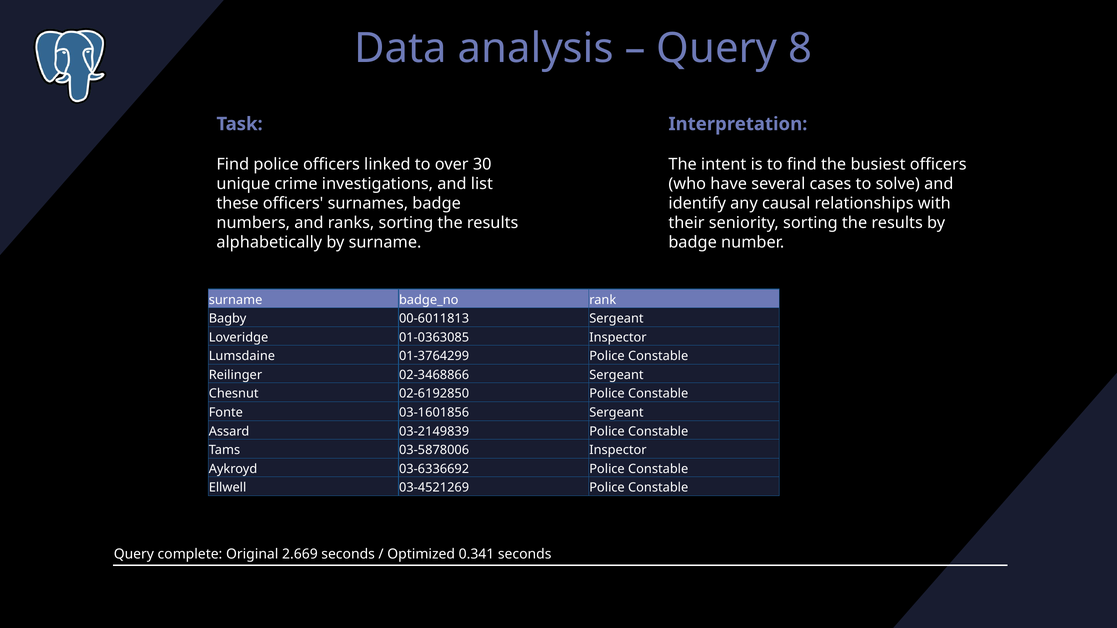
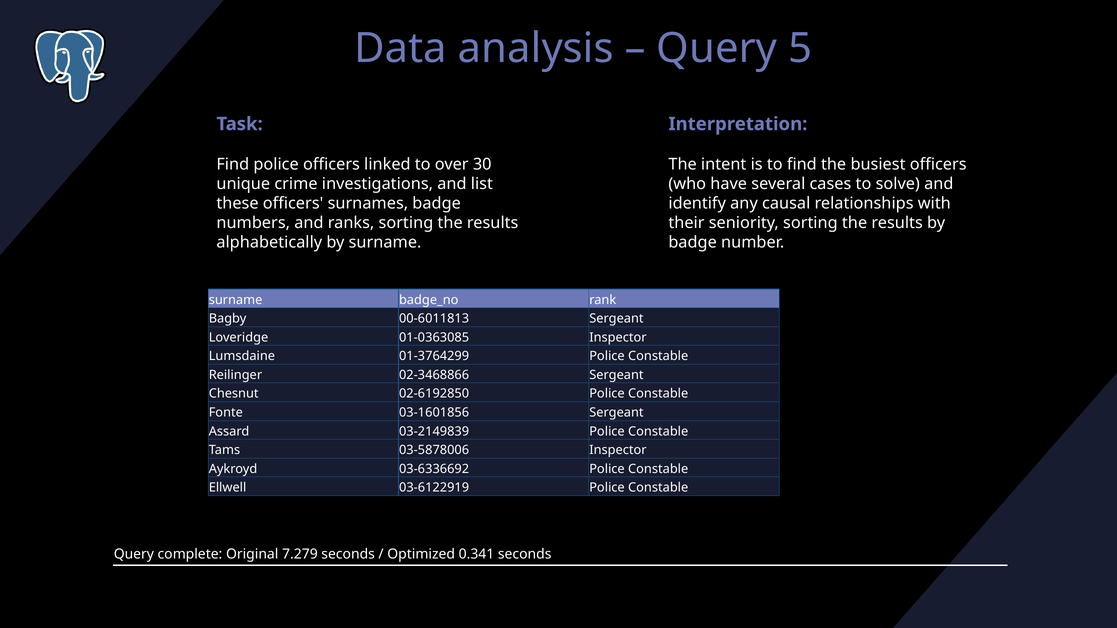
8: 8 -> 5
03-4521269: 03-4521269 -> 03-6122919
2.669: 2.669 -> 7.279
